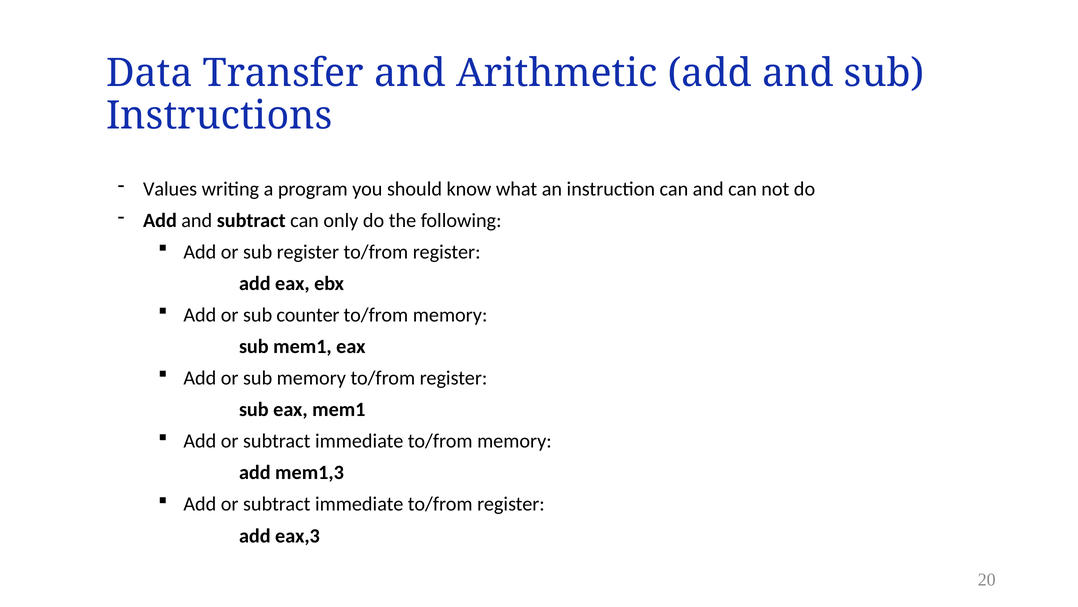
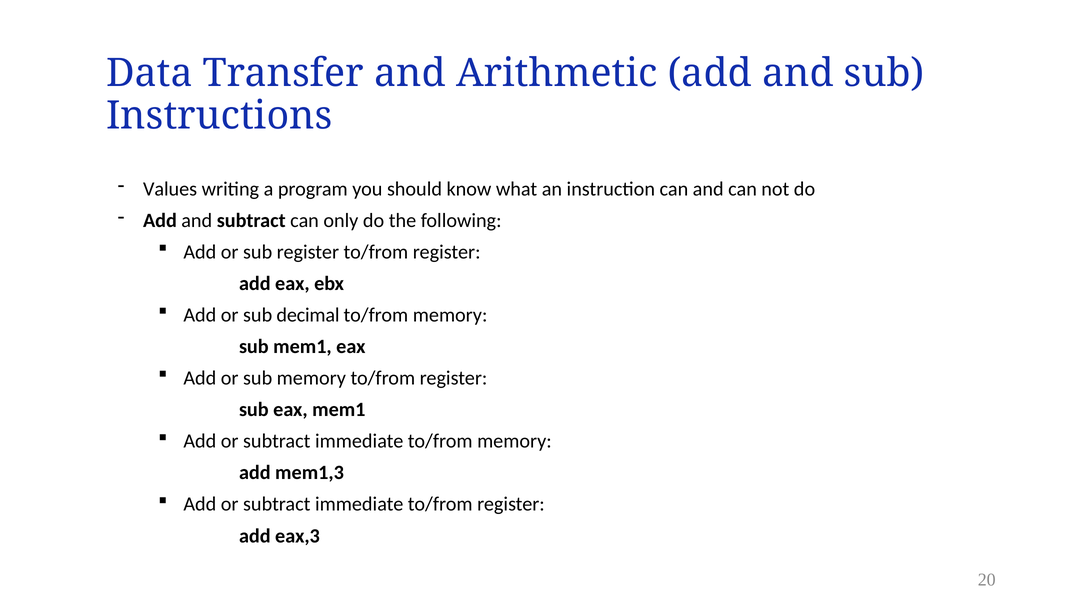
counter: counter -> decimal
